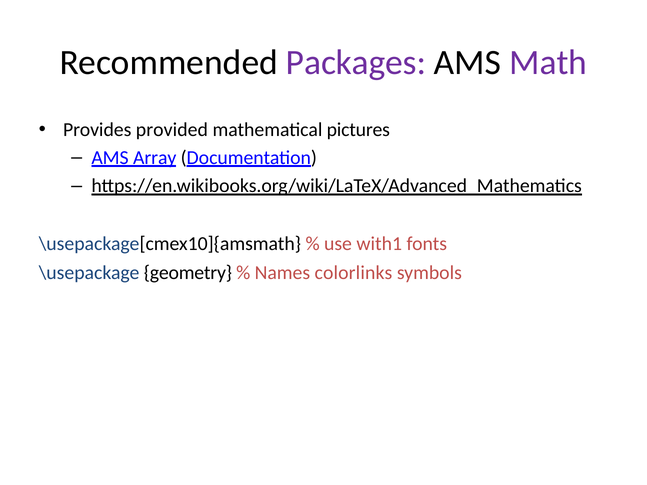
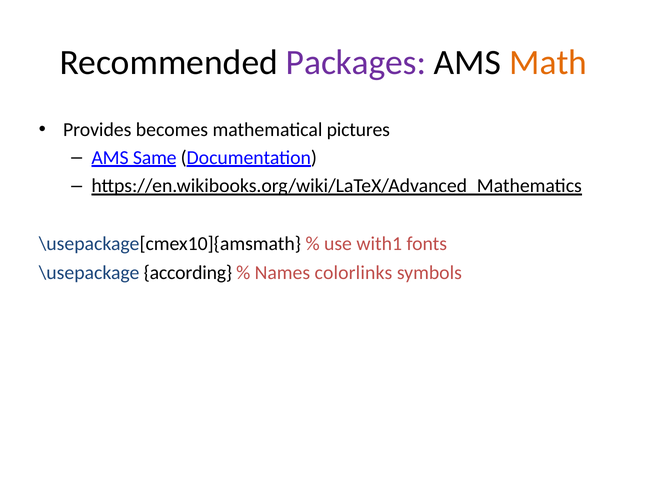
Math colour: purple -> orange
provided: provided -> becomes
Array: Array -> Same
geometry: geometry -> according
